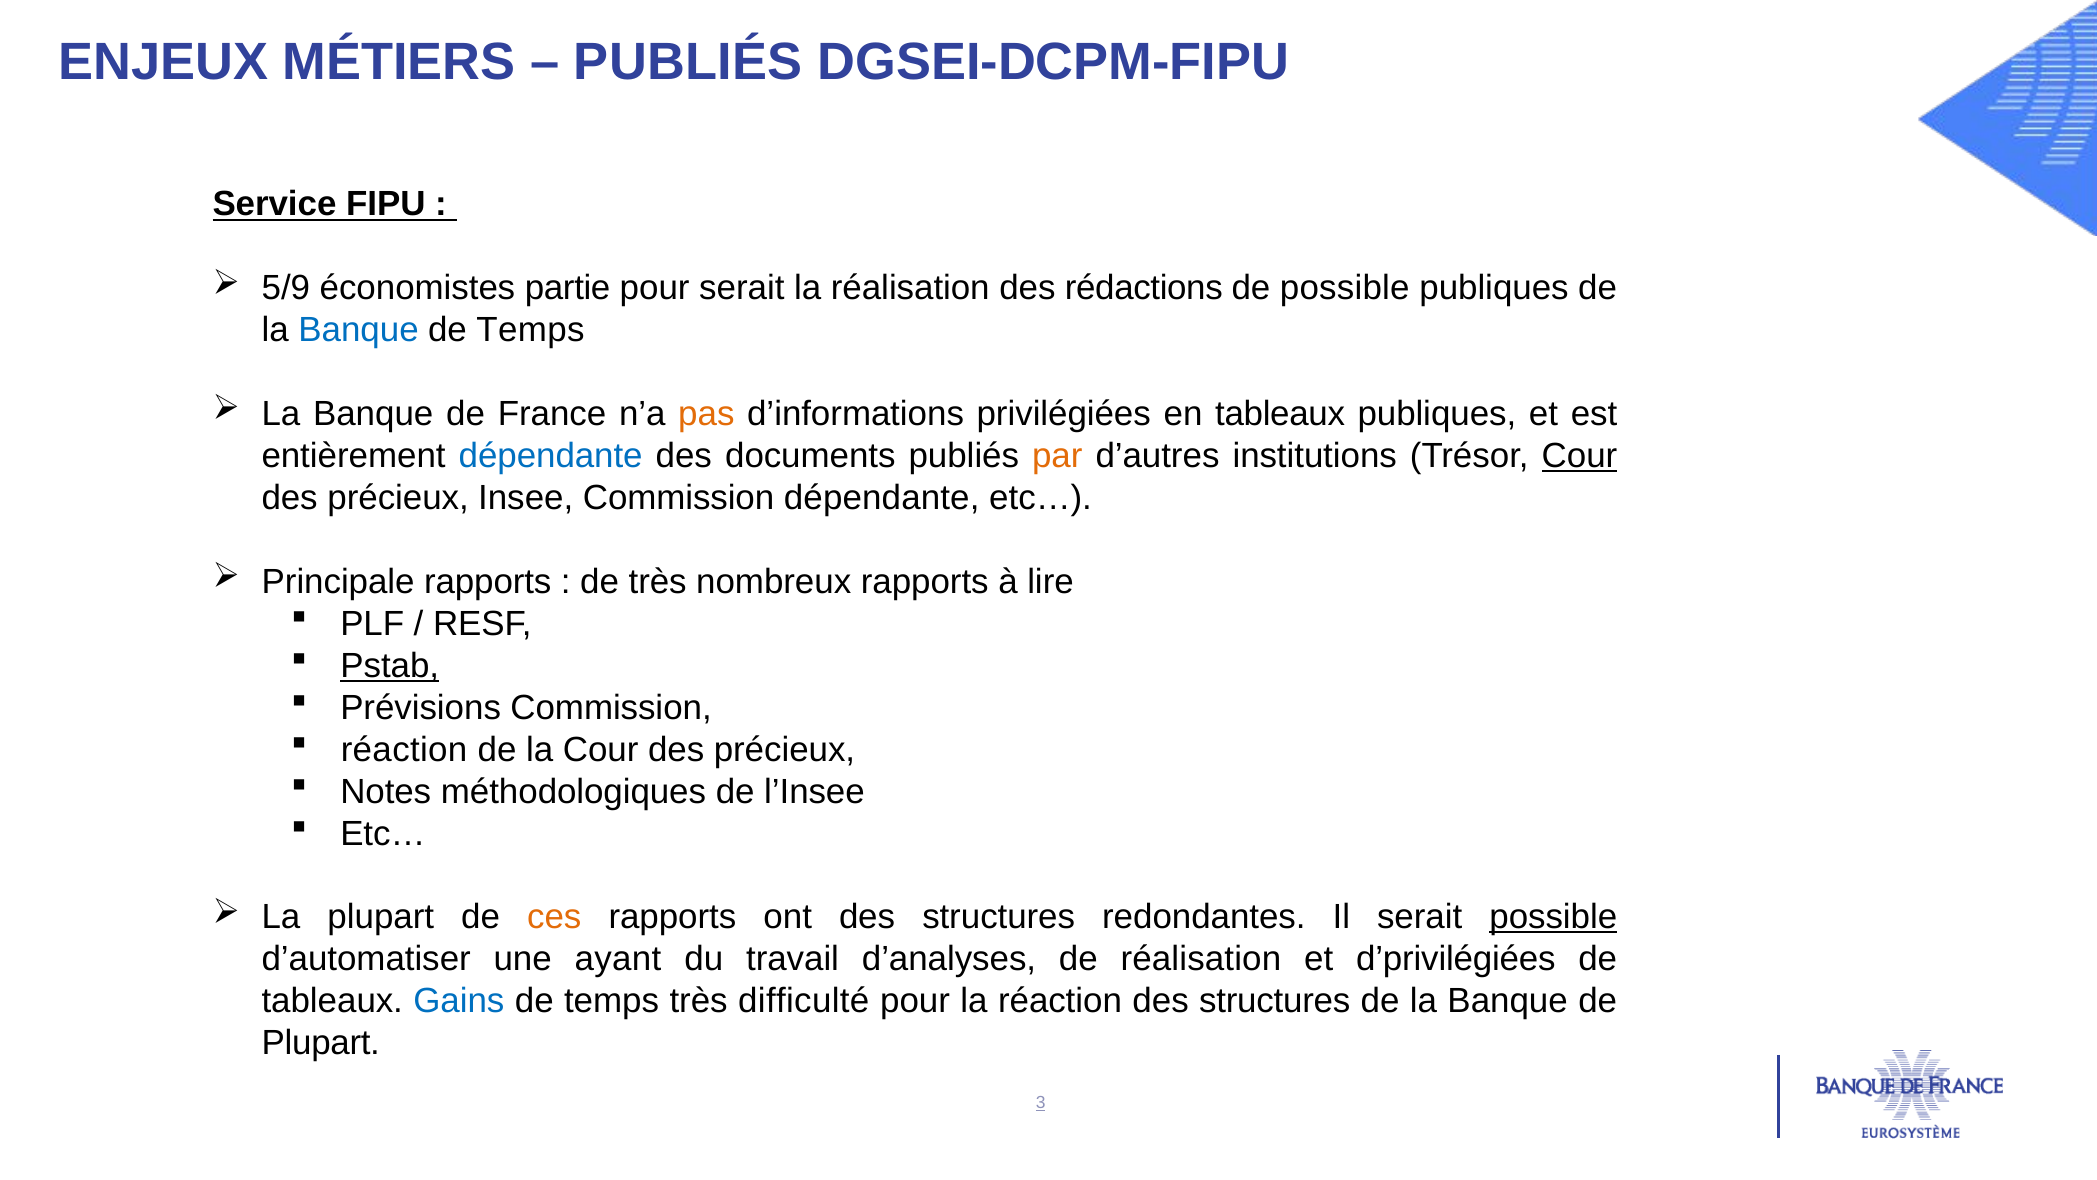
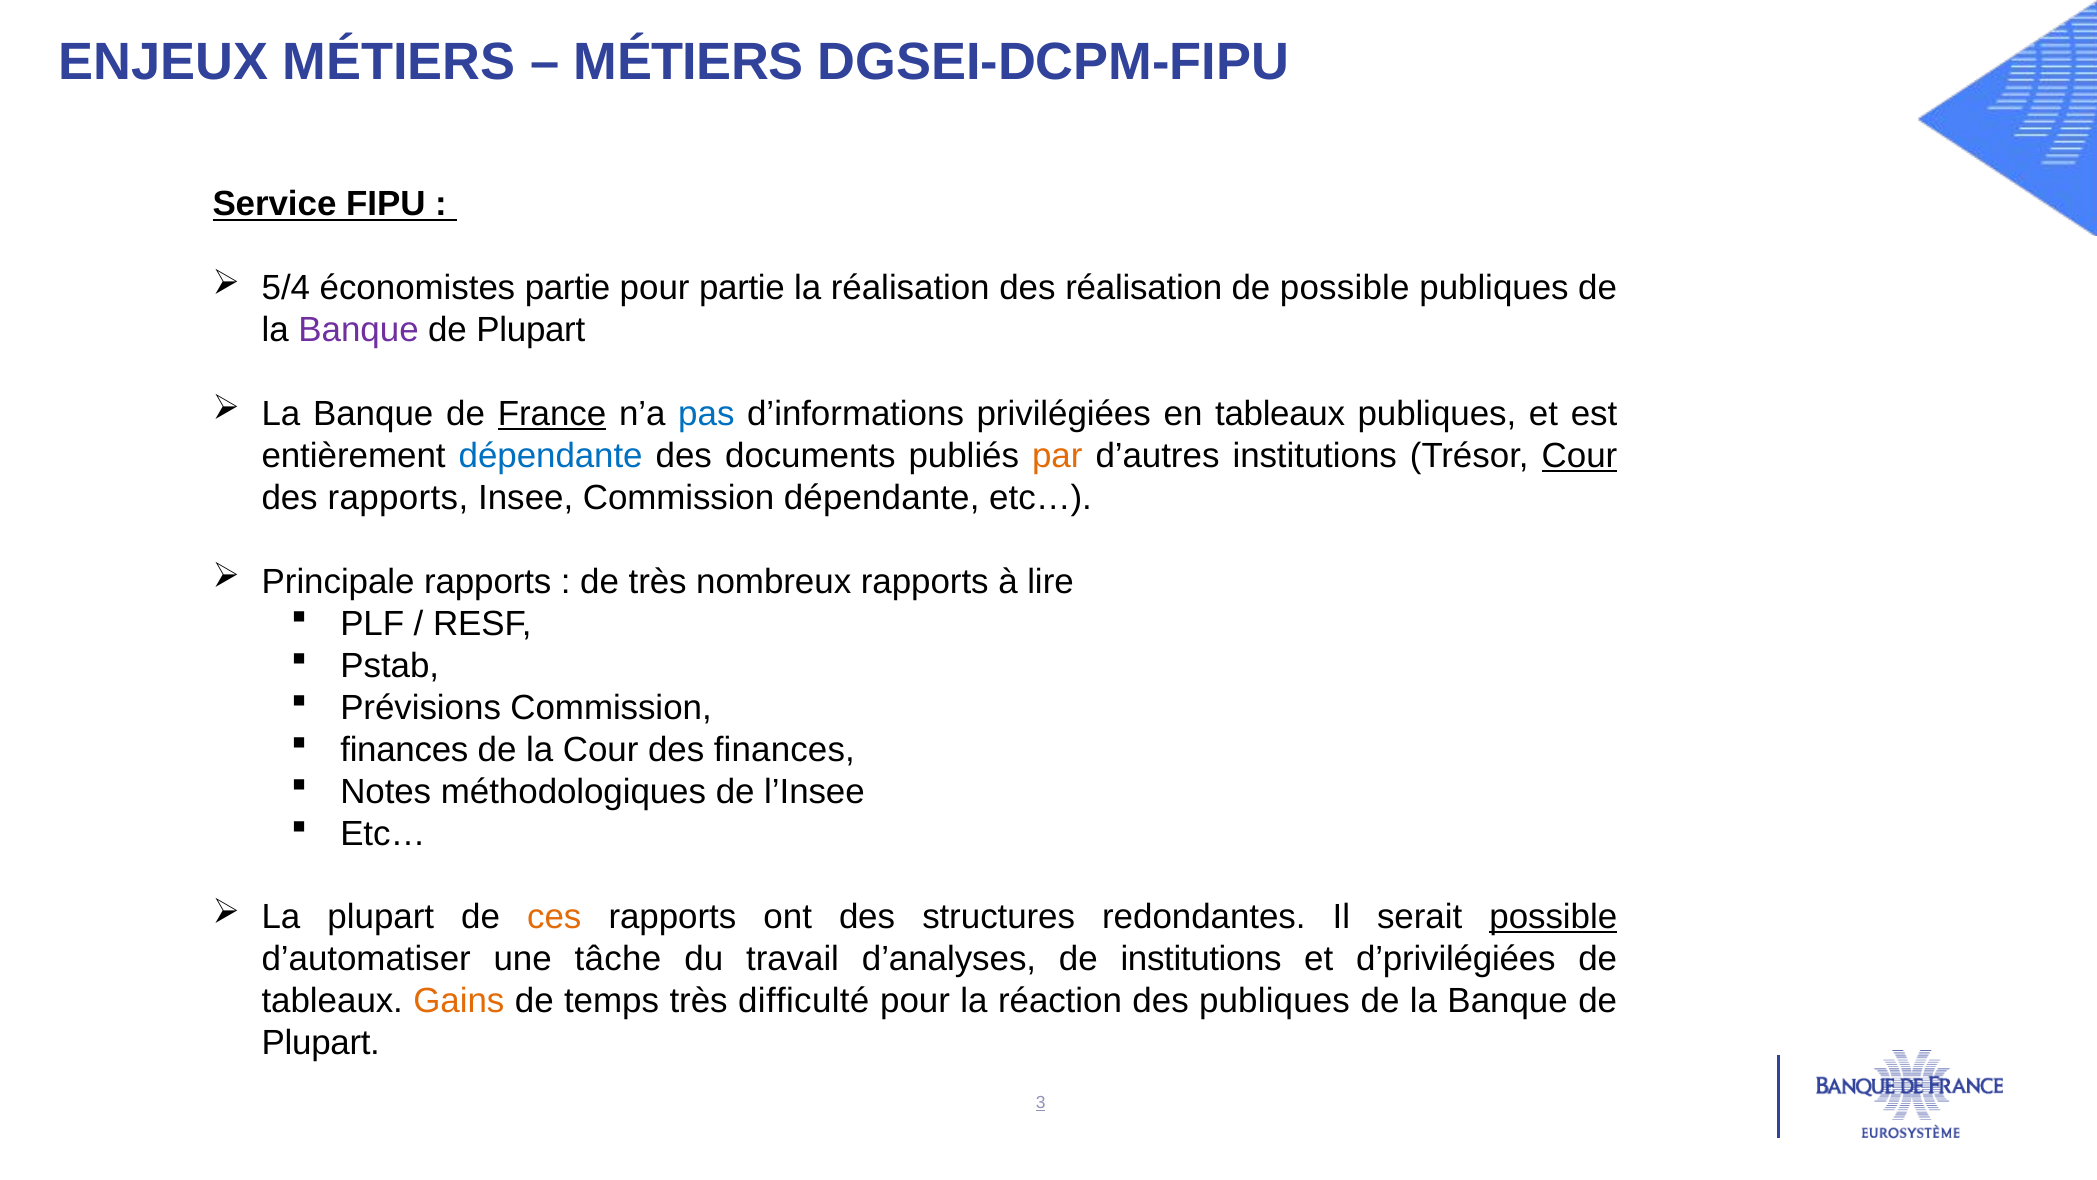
PUBLIÉS at (688, 62): PUBLIÉS -> MÉTIERS
5/9: 5/9 -> 5/4
pour serait: serait -> partie
des rédactions: rédactions -> réalisation
Banque at (359, 330) colour: blue -> purple
Temps at (531, 330): Temps -> Plupart
France underline: none -> present
pas colour: orange -> blue
précieux at (398, 498): précieux -> rapports
Pstab underline: present -> none
réaction at (404, 749): réaction -> finances
la Cour des précieux: précieux -> finances
ayant: ayant -> tâche
de réalisation: réalisation -> institutions
Gains colour: blue -> orange
réaction des structures: structures -> publiques
